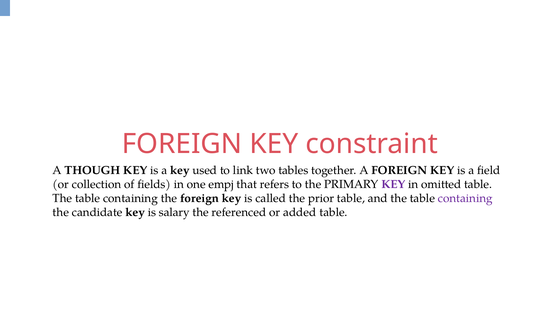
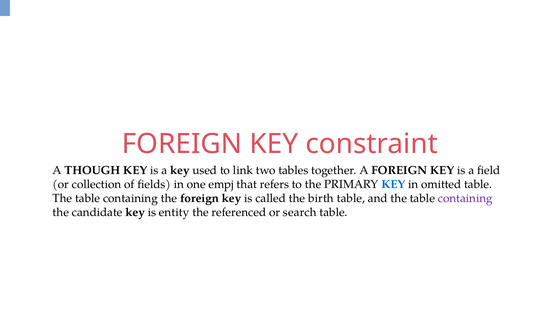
KEY at (393, 184) colour: purple -> blue
prior: prior -> birth
salary: salary -> entity
added: added -> search
